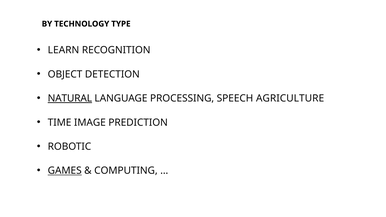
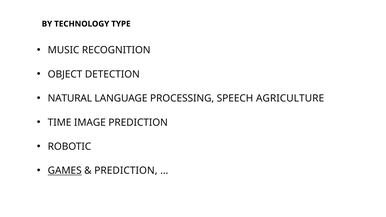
LEARN: LEARN -> MUSIC
NATURAL underline: present -> none
COMPUTING at (126, 171): COMPUTING -> PREDICTION
